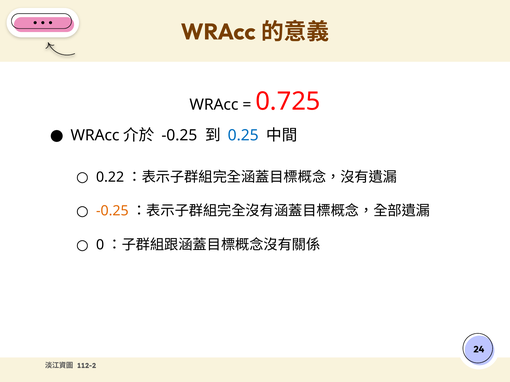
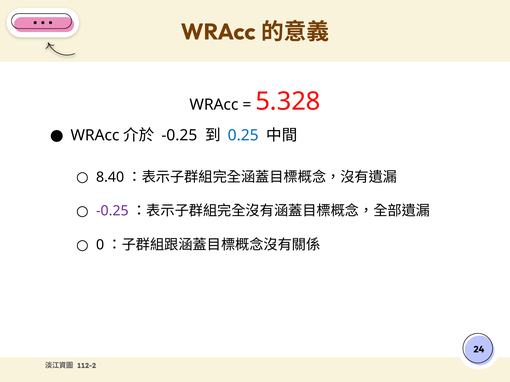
0.725: 0.725 -> 5.328
0.22: 0.22 -> 8.40
-0.25 at (112, 211) colour: orange -> purple
